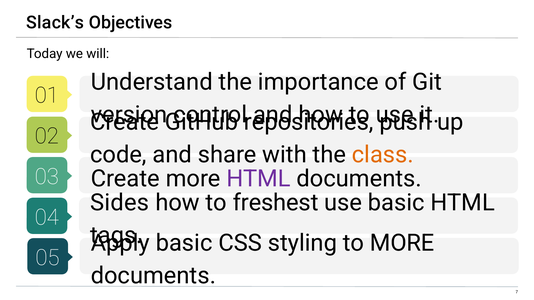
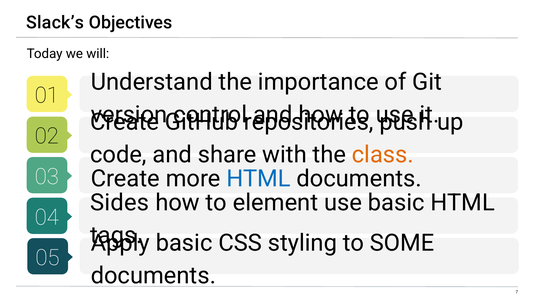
HTML at (259, 179) colour: purple -> blue
freshest: freshest -> element
to MORE: MORE -> SOME
